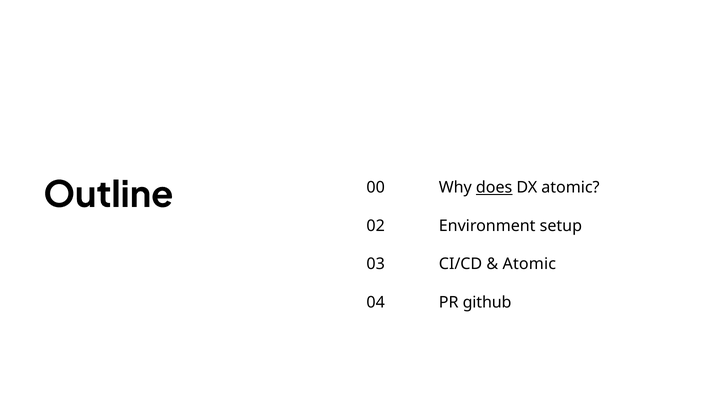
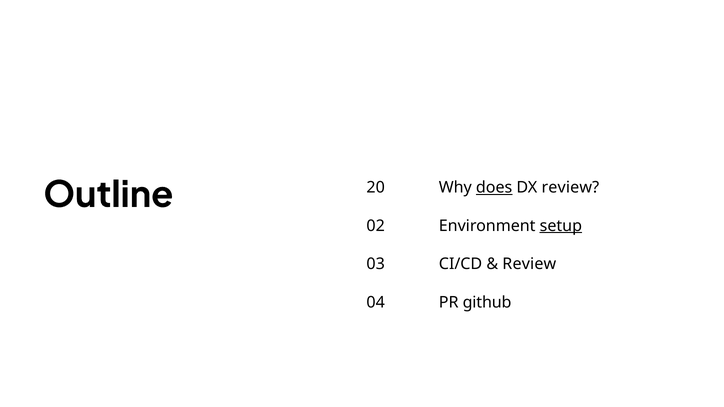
00: 00 -> 20
DX atomic: atomic -> review
setup underline: none -> present
Atomic at (529, 264): Atomic -> Review
